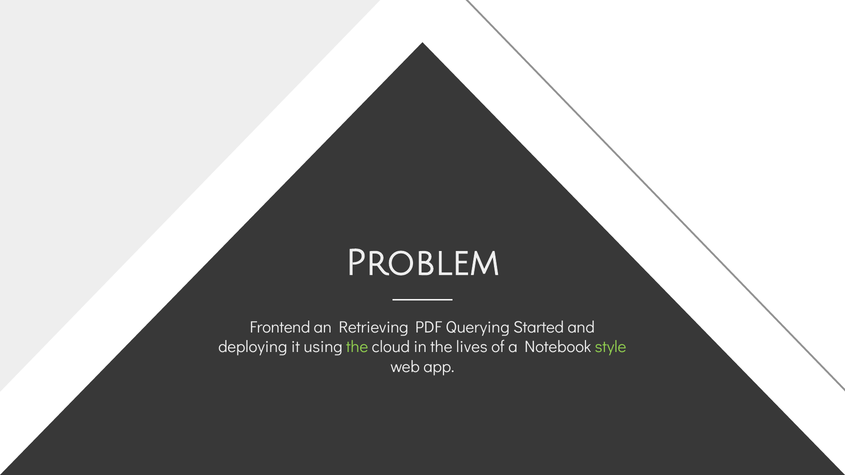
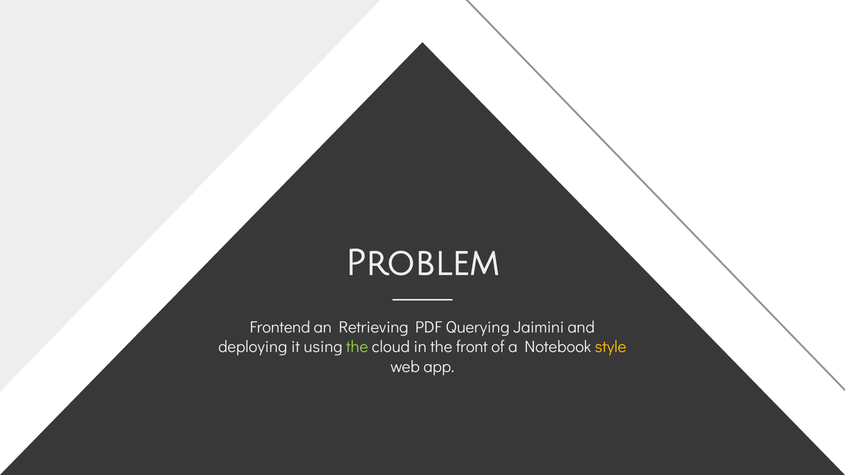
Started: Started -> Jaimini
lives: lives -> front
style colour: light green -> yellow
